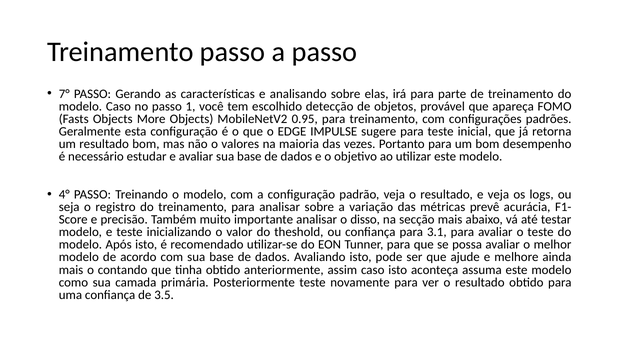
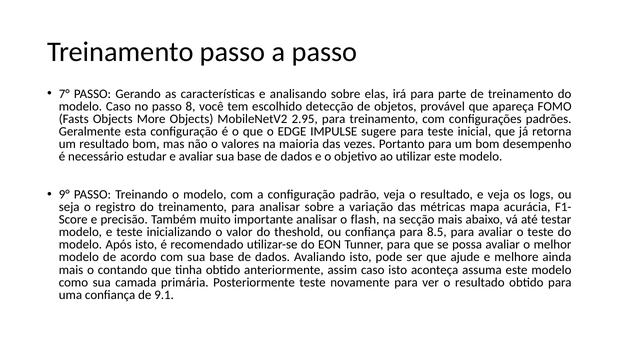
1: 1 -> 8
0.95: 0.95 -> 2.95
4°: 4° -> 9°
prevê: prevê -> mapa
disso: disso -> flash
3.1: 3.1 -> 8.5
3.5: 3.5 -> 9.1
